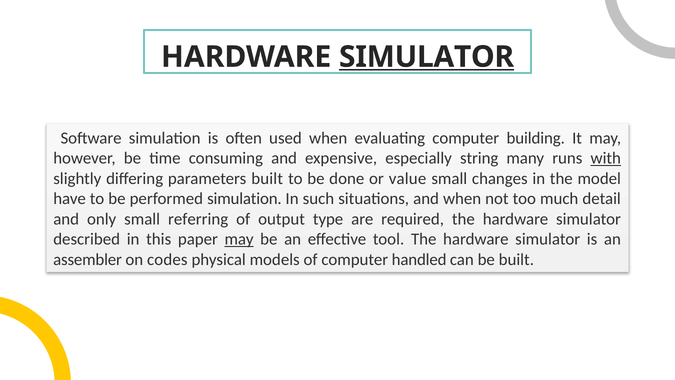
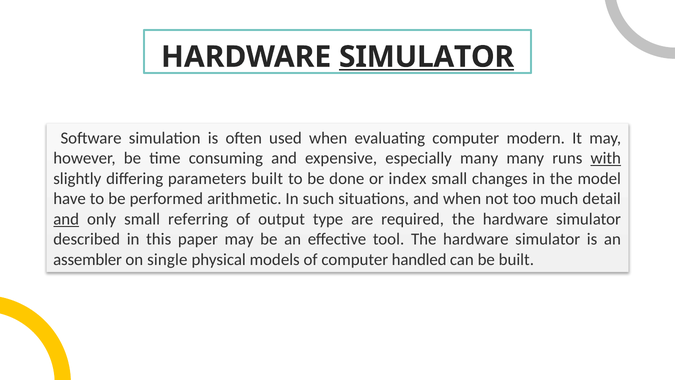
building: building -> modern
especially string: string -> many
value: value -> index
performed simulation: simulation -> arithmetic
and at (66, 219) underline: none -> present
may at (239, 239) underline: present -> none
codes: codes -> single
